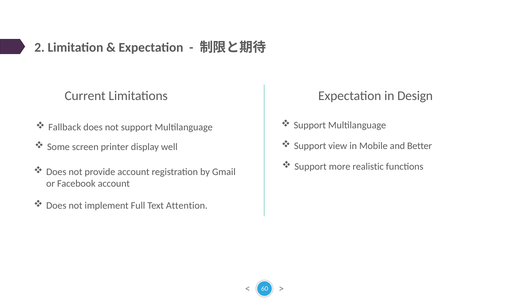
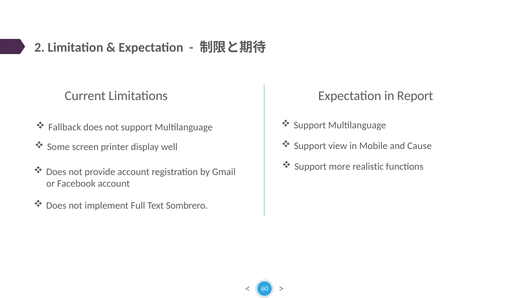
Design: Design -> Report
Better: Better -> Cause
Attention: Attention -> Sombrero
